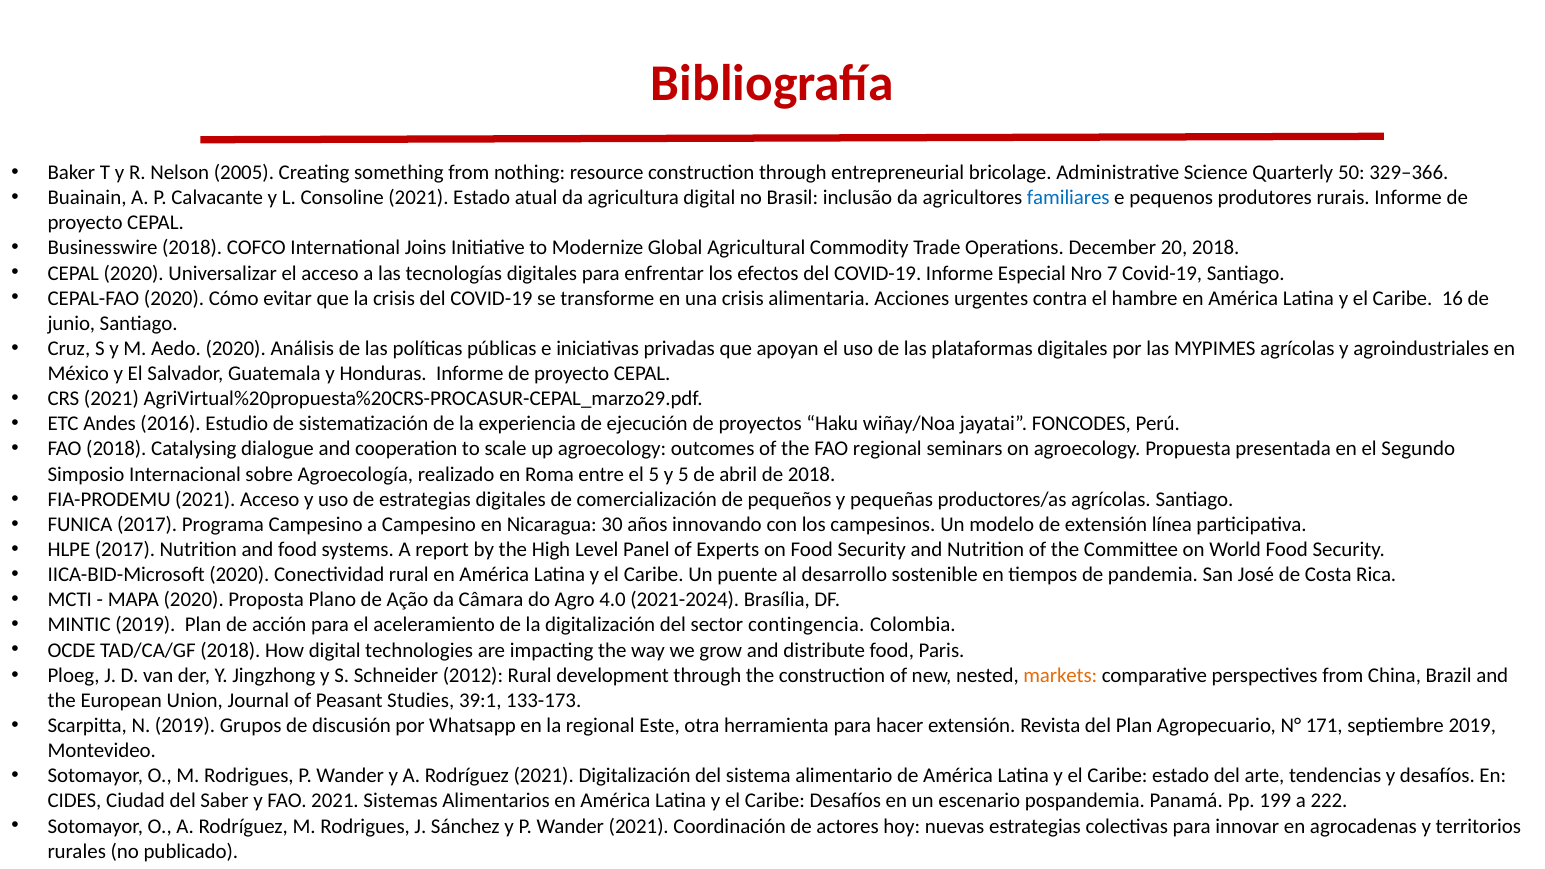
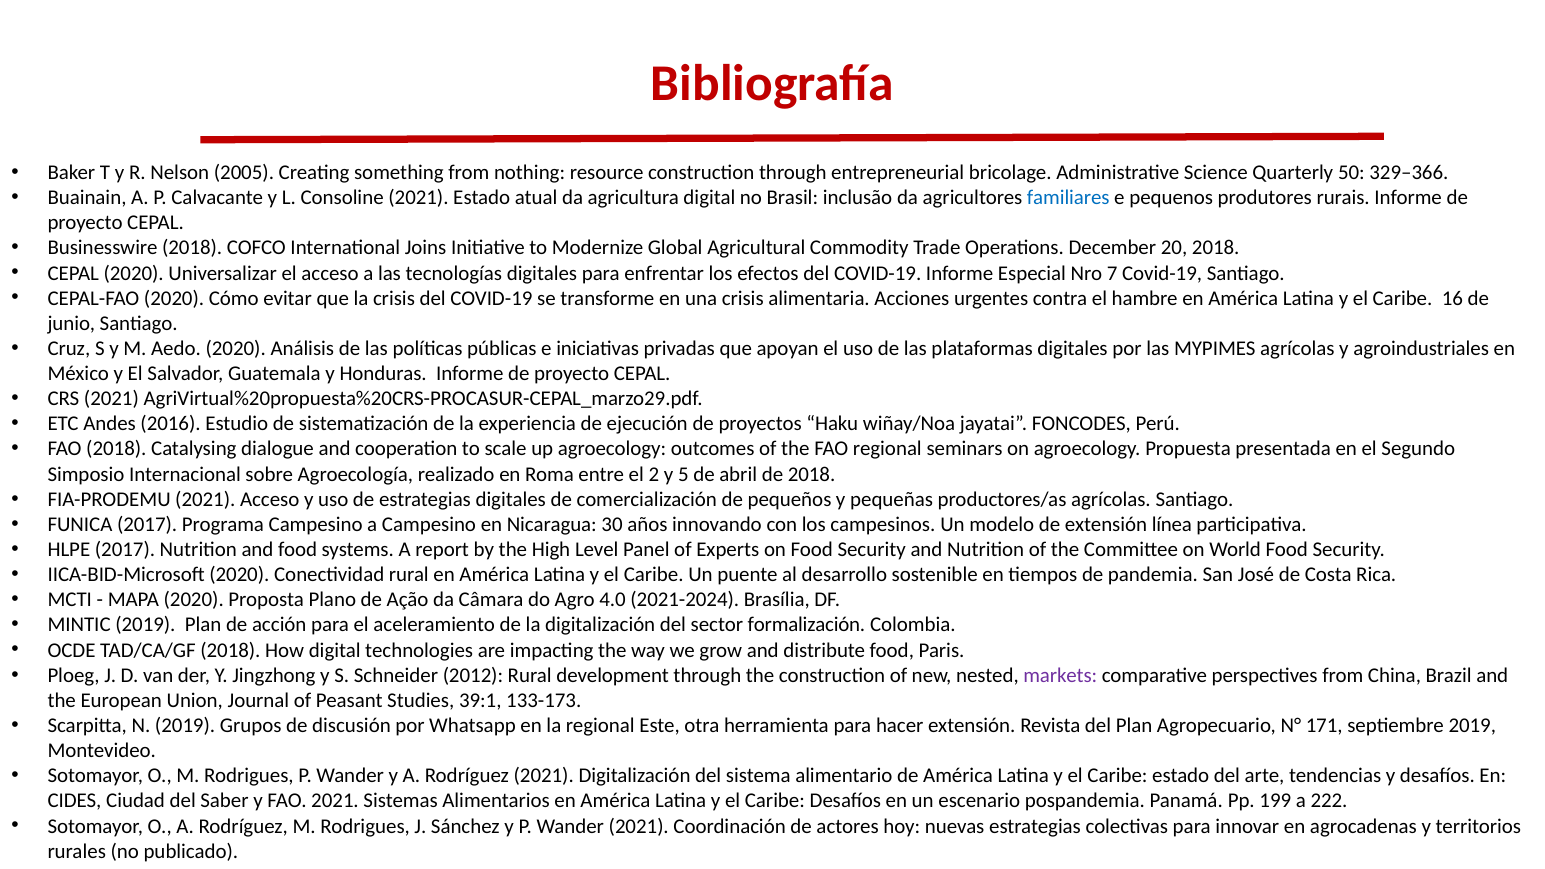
el 5: 5 -> 2
contingencia: contingencia -> formalización
markets colour: orange -> purple
